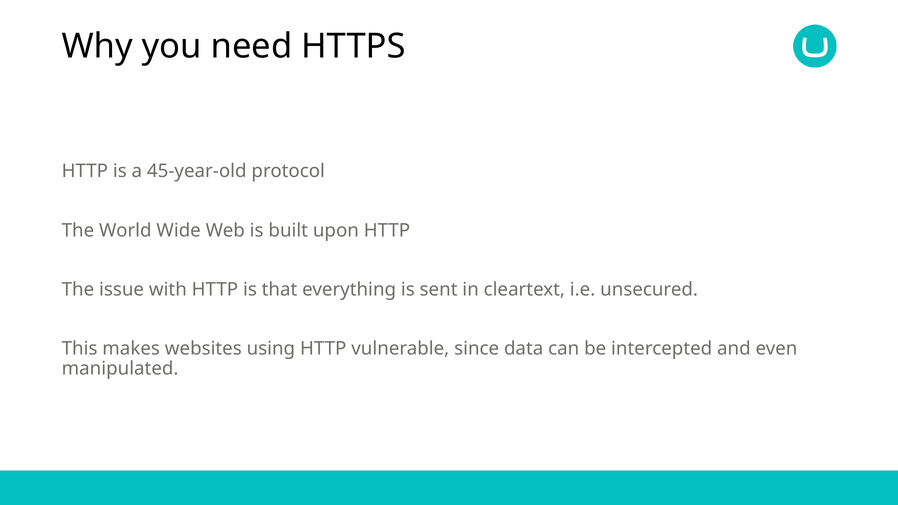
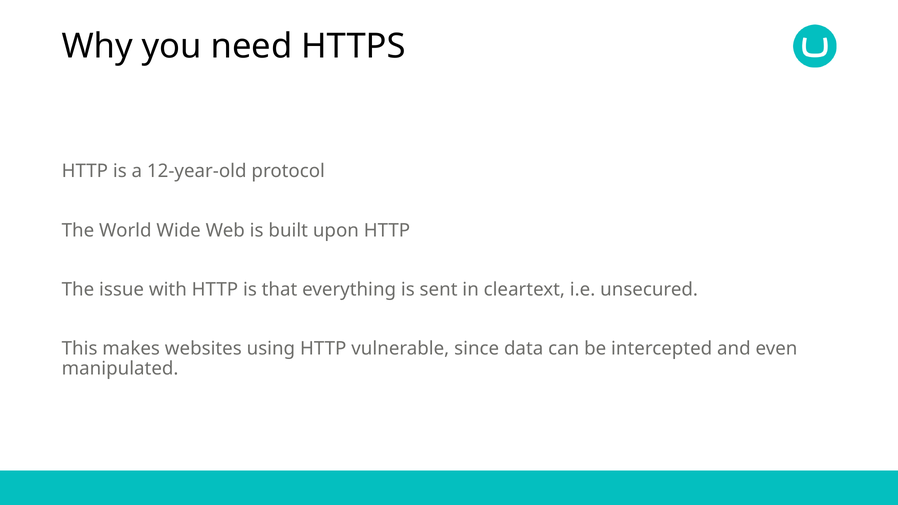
45-year-old: 45-year-old -> 12-year-old
